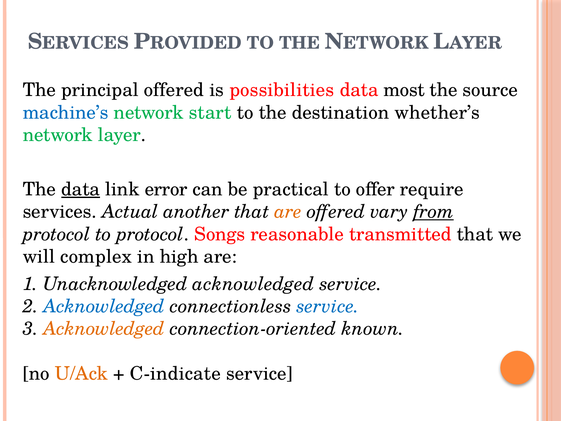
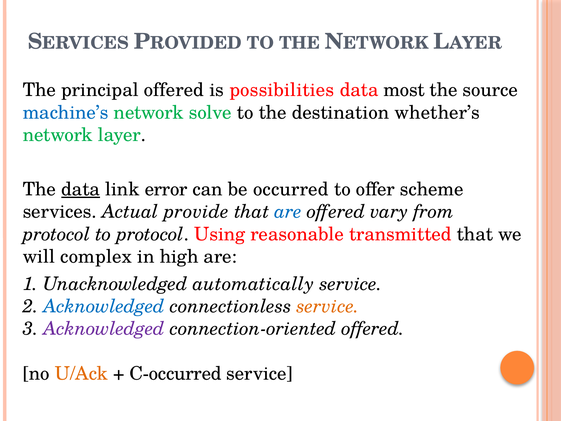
start: start -> solve
practical: practical -> occurred
require: require -> scheme
another: another -> provide
are at (288, 212) colour: orange -> blue
from underline: present -> none
Songs: Songs -> Using
Unacknowledged acknowledged: acknowledged -> automatically
service at (328, 306) colour: blue -> orange
Acknowledged at (104, 329) colour: orange -> purple
connection-oriented known: known -> offered
C-indicate: C-indicate -> C-occurred
